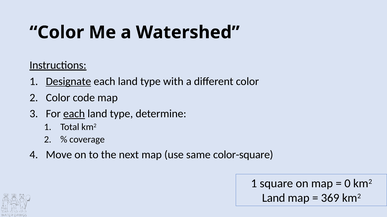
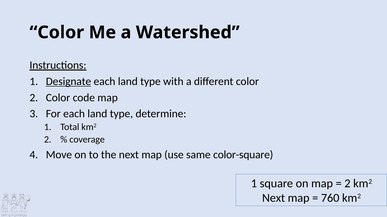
each at (74, 114) underline: present -> none
0 at (347, 184): 0 -> 2
Land at (274, 199): Land -> Next
369: 369 -> 760
